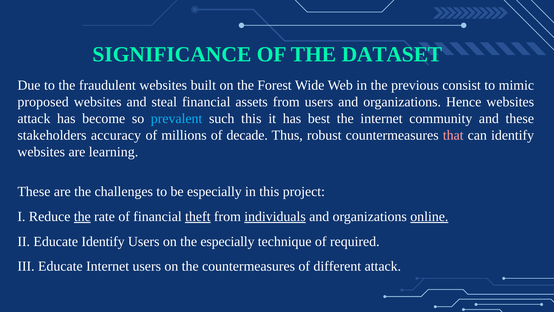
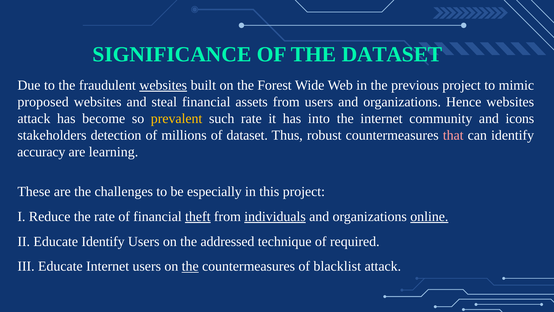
websites at (163, 85) underline: none -> present
previous consist: consist -> project
prevalent colour: light blue -> yellow
such this: this -> rate
best: best -> into
and these: these -> icons
accuracy: accuracy -> detection
of decade: decade -> dataset
websites at (41, 152): websites -> accuracy
the at (82, 216) underline: present -> none
the especially: especially -> addressed
the at (190, 266) underline: none -> present
different: different -> blacklist
